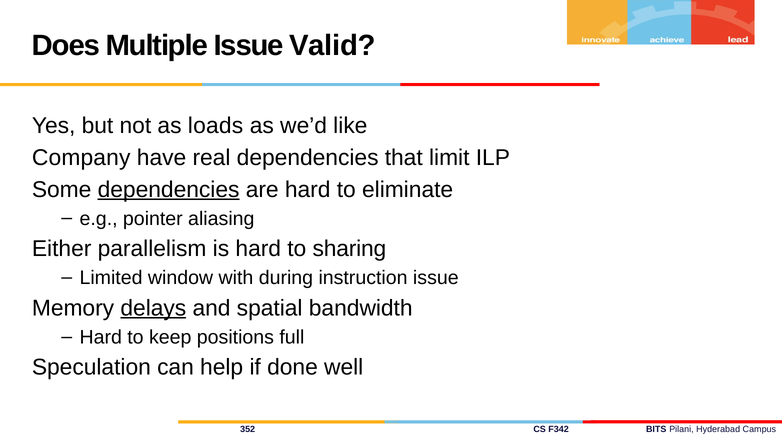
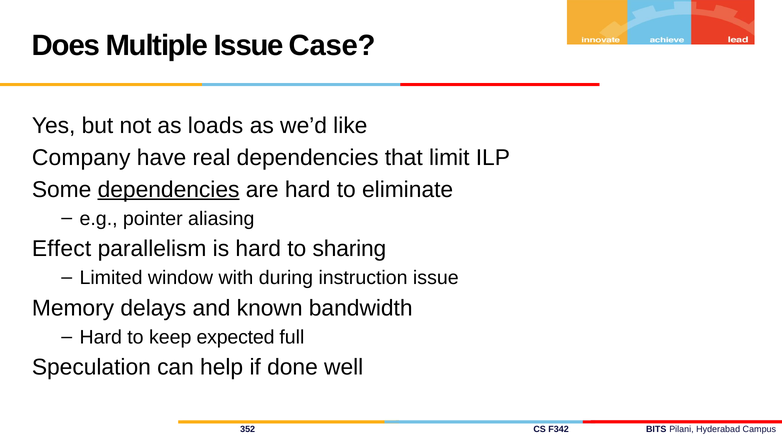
Valid: Valid -> Case
Either: Either -> Effect
delays underline: present -> none
spatial: spatial -> known
positions: positions -> expected
